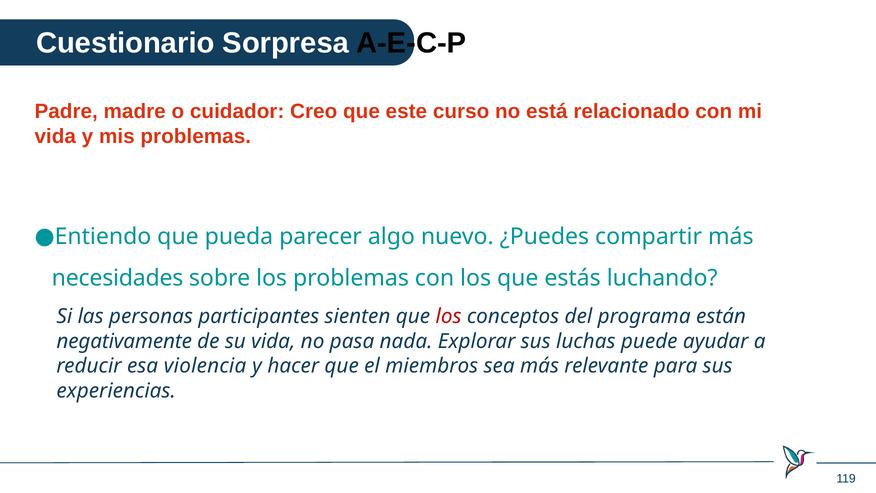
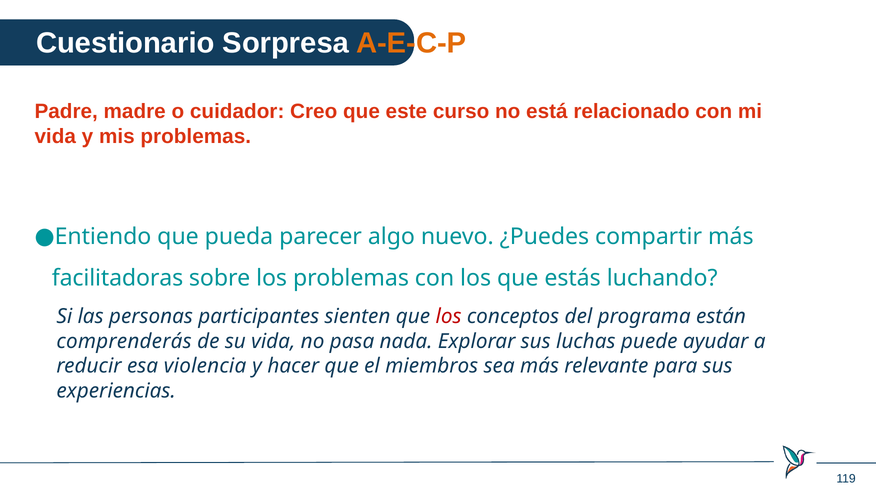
A-E-C-P colour: black -> orange
necesidades: necesidades -> facilitadoras
negativamente: negativamente -> comprenderás
